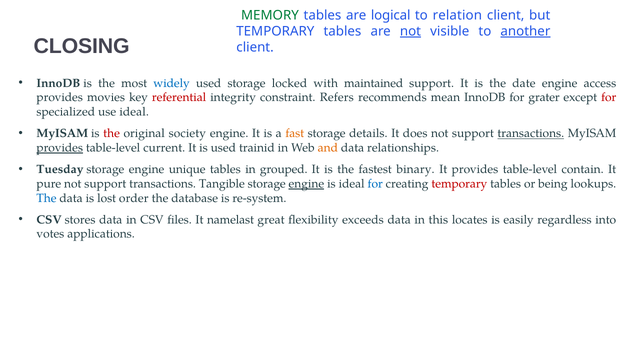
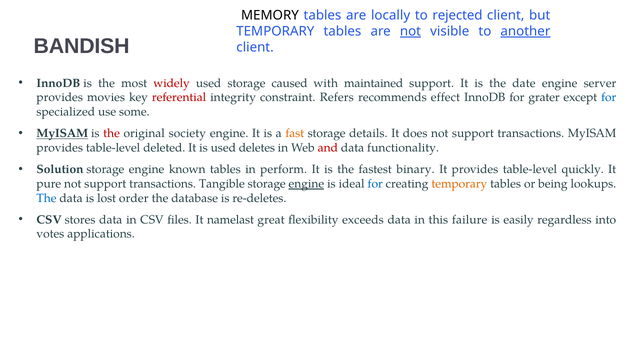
MEMORY colour: green -> black
logical: logical -> locally
relation: relation -> rejected
CLOSING: CLOSING -> BANDISH
widely colour: blue -> red
locked: locked -> caused
access: access -> server
mean: mean -> effect
for at (609, 98) colour: red -> blue
use ideal: ideal -> some
MyISAM at (62, 134) underline: none -> present
transactions at (531, 134) underline: present -> none
provides at (60, 148) underline: present -> none
current: current -> deleted
trainid: trainid -> deletes
and colour: orange -> red
relationships: relationships -> functionality
Tuesday: Tuesday -> Solution
unique: unique -> known
grouped: grouped -> perform
contain: contain -> quickly
temporary at (459, 184) colour: red -> orange
re-system: re-system -> re-deletes
locates: locates -> failure
